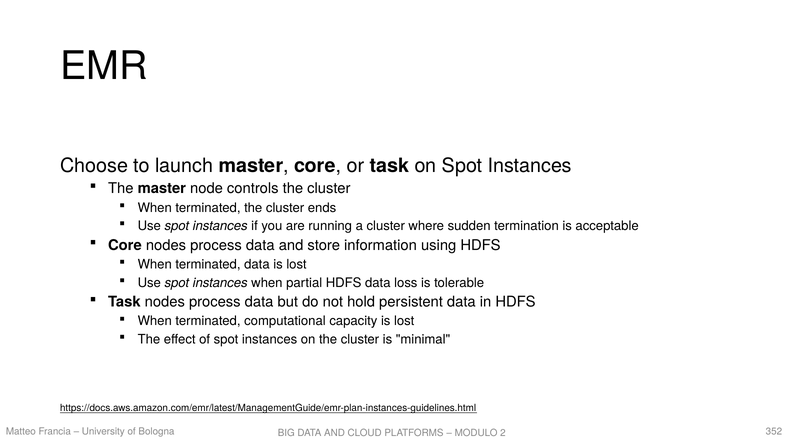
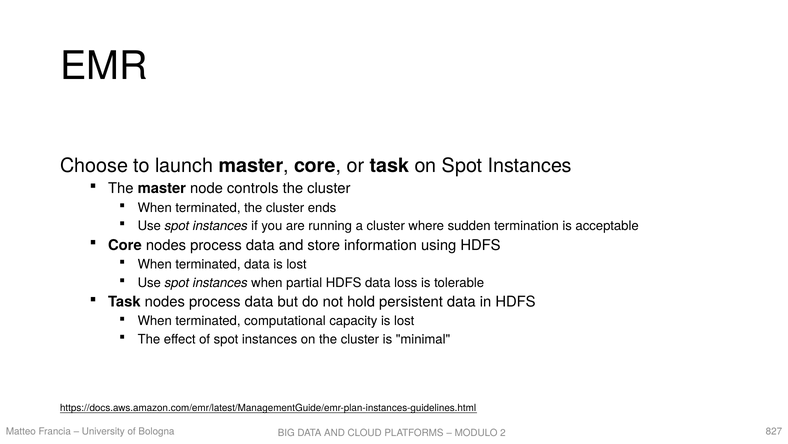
352: 352 -> 827
